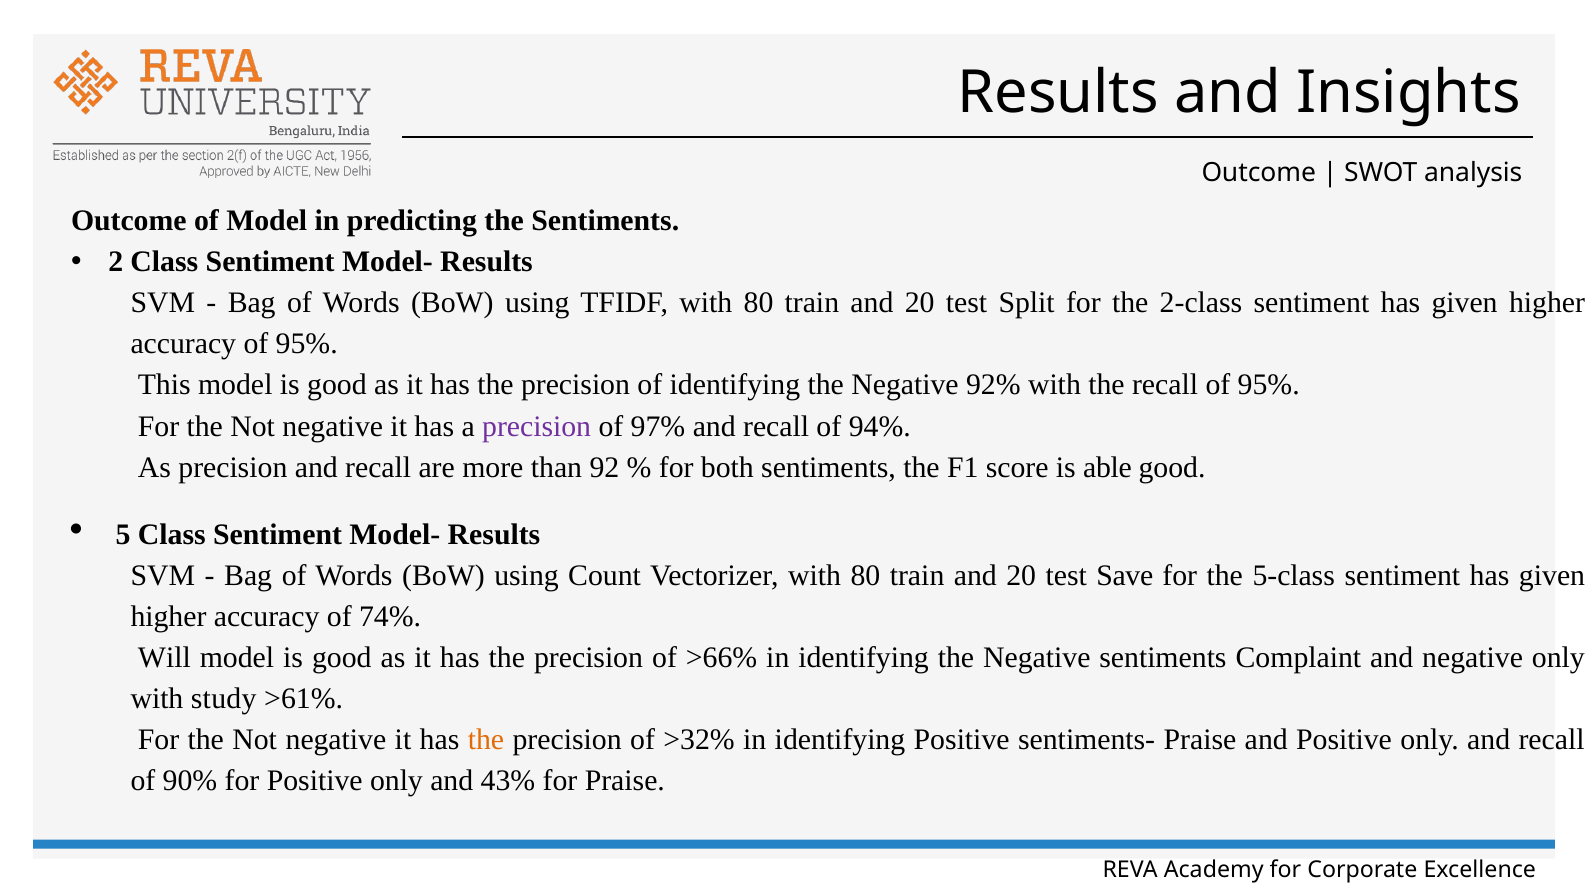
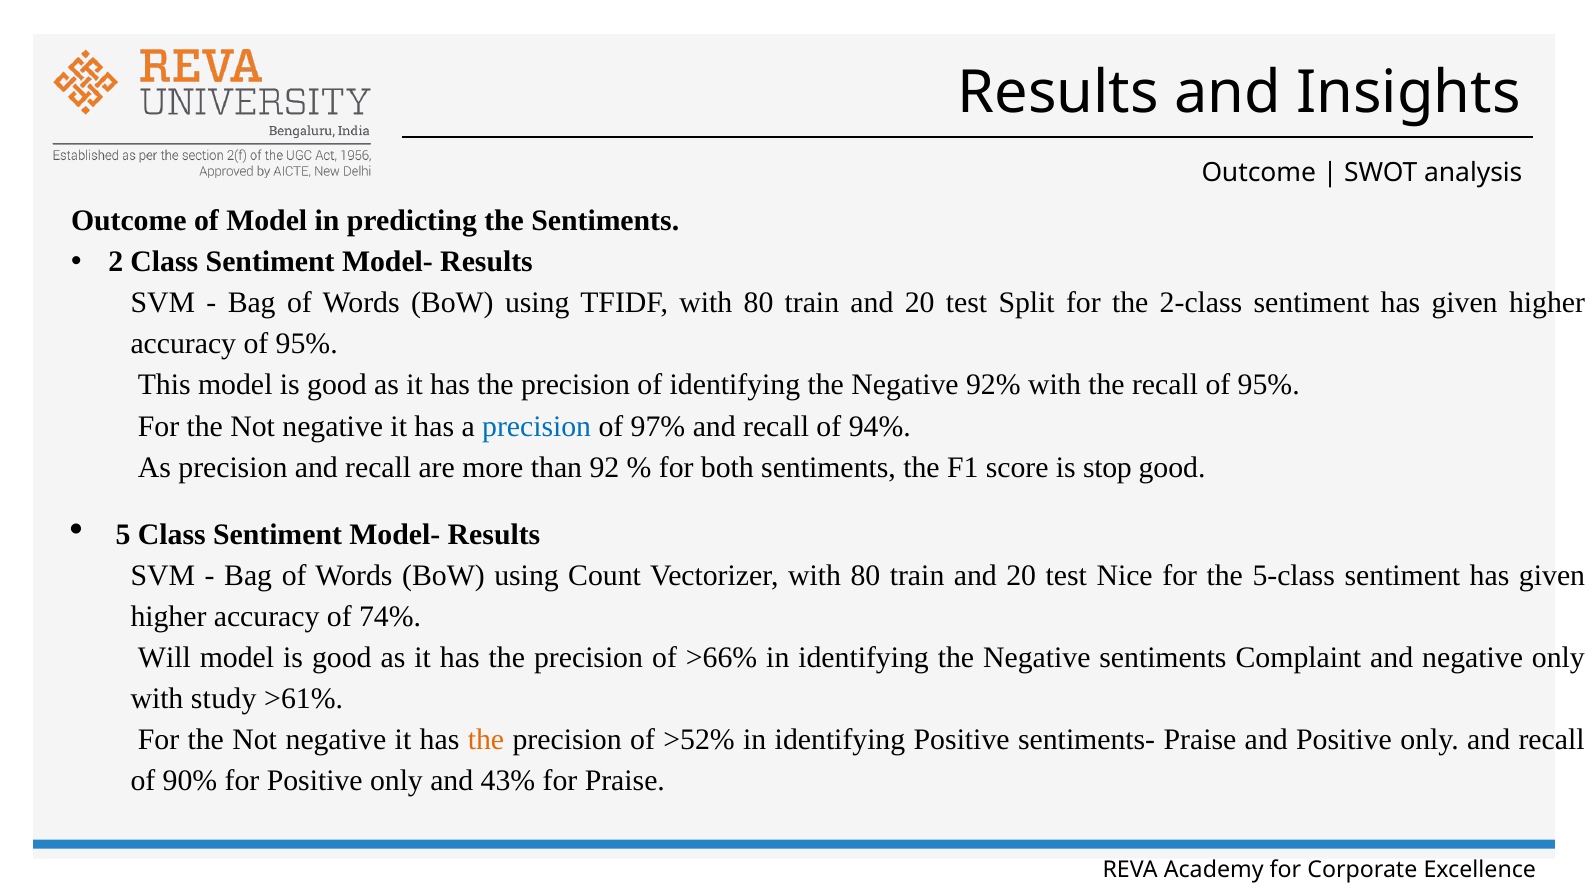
precision at (537, 426) colour: purple -> blue
able: able -> stop
Save: Save -> Nice
>32%: >32% -> >52%
